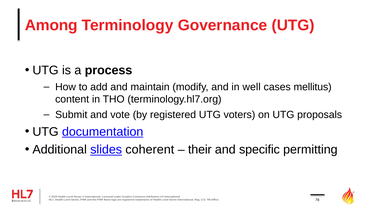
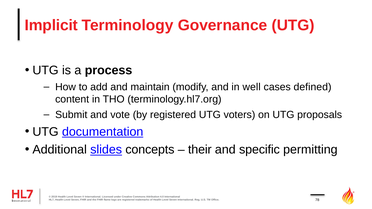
Among: Among -> Implicit
mellitus: mellitus -> defined
coherent: coherent -> concepts
